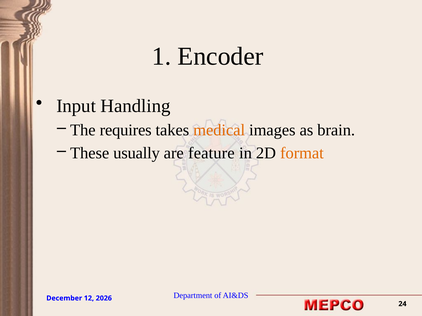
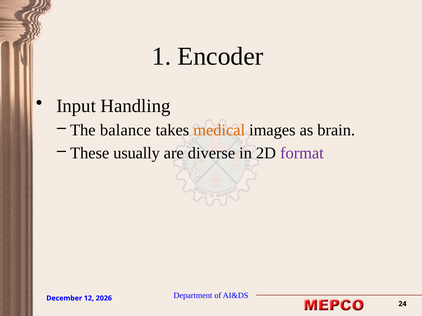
requires: requires -> balance
feature: feature -> diverse
format colour: orange -> purple
